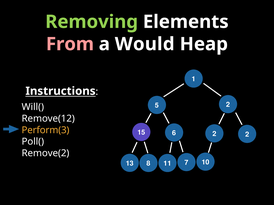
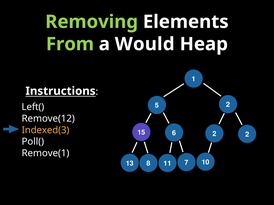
From colour: pink -> light green
Will(: Will( -> Left(
Perform(3: Perform(3 -> Indexed(3
Remove(2: Remove(2 -> Remove(1
